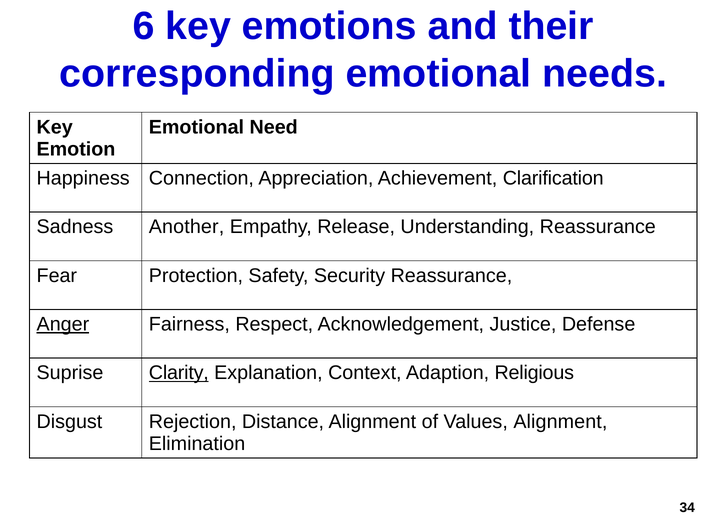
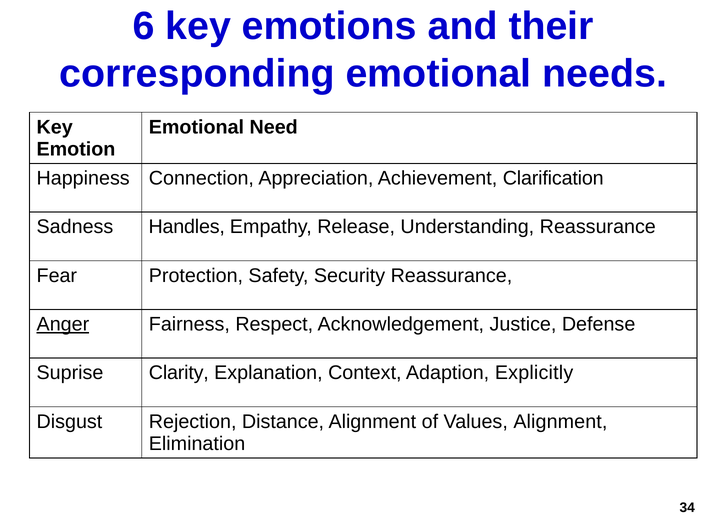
Another: Another -> Handles
Clarity underline: present -> none
Religious: Religious -> Explicitly
